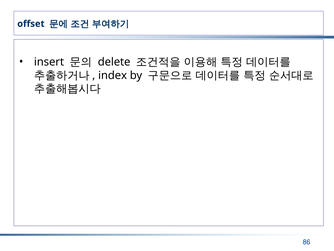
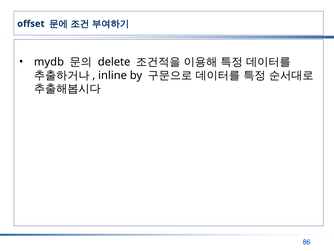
insert: insert -> mydb
index: index -> inline
